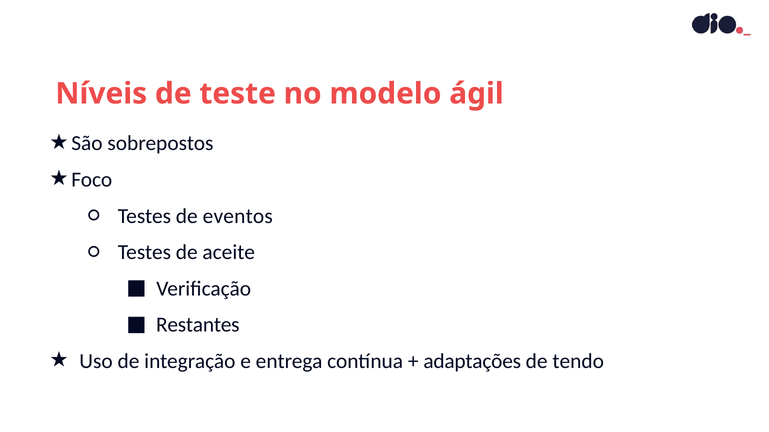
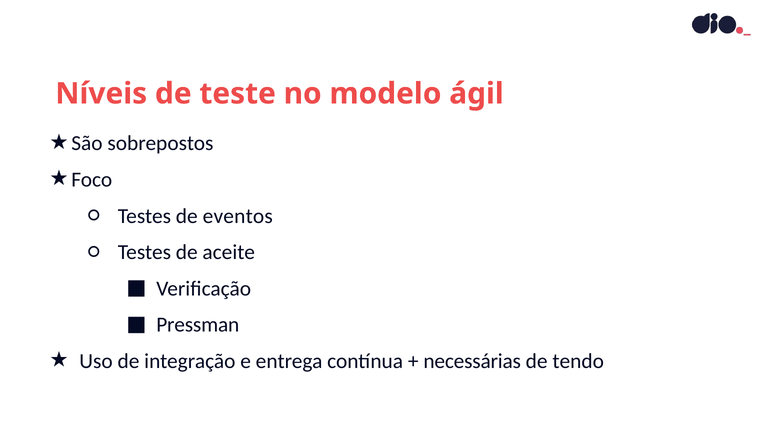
Restantes: Restantes -> Pressman
adaptações: adaptações -> necessárias
